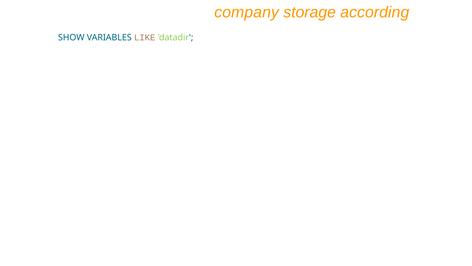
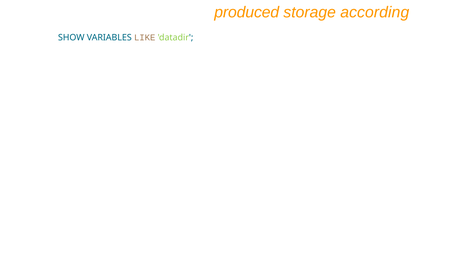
company: company -> produced
